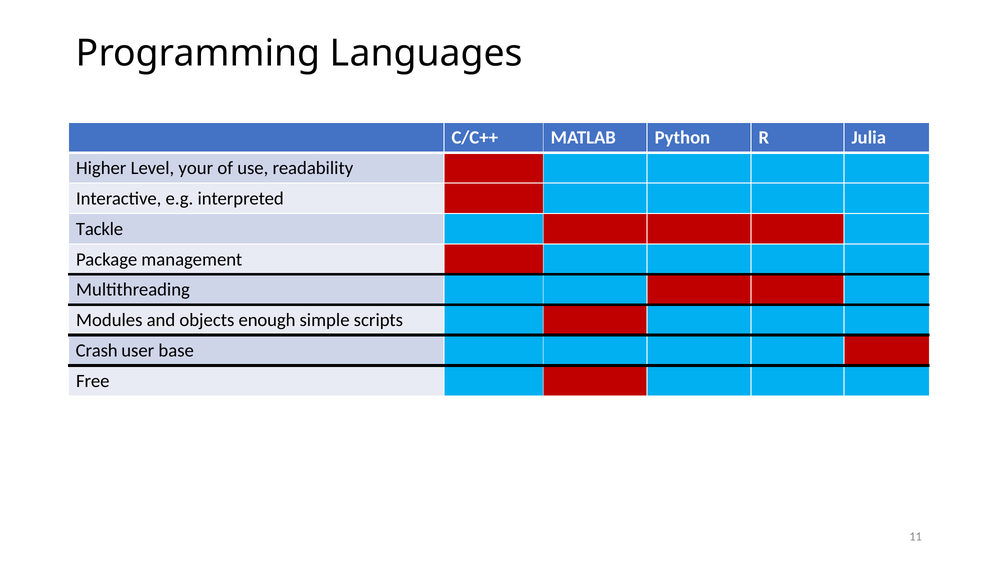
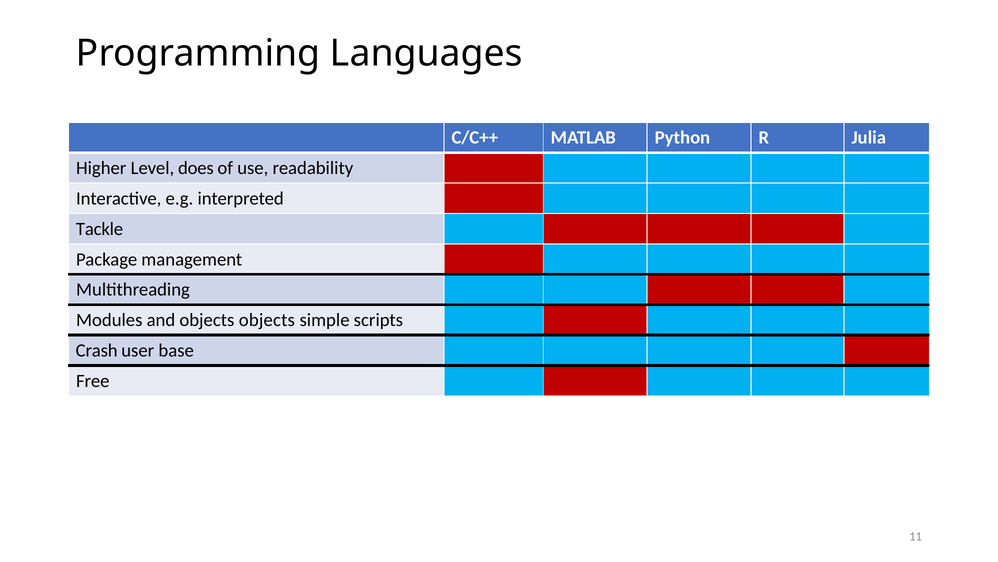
your: your -> does
objects enough: enough -> objects
